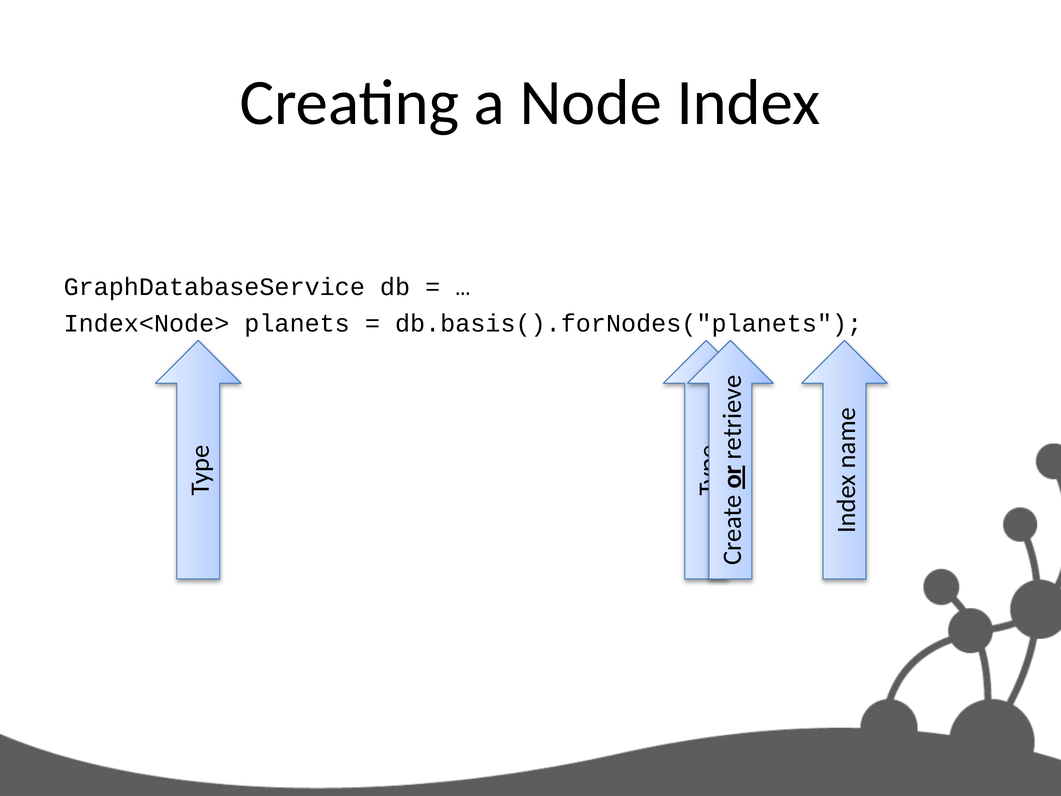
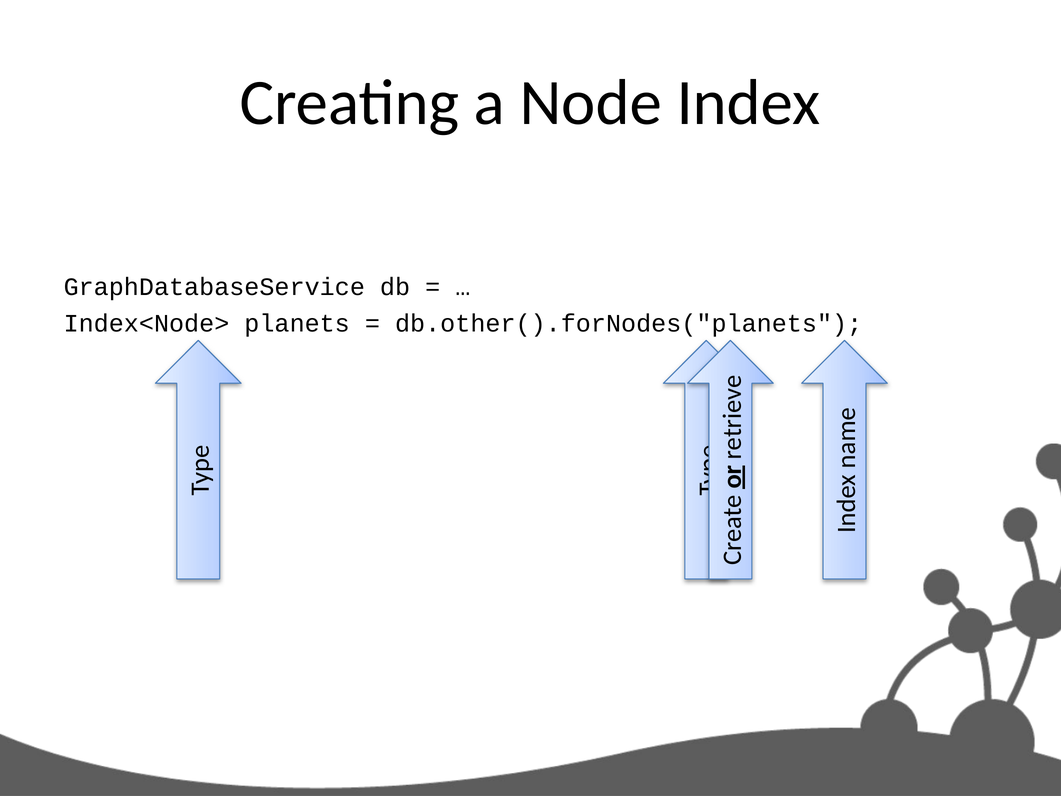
db.basis().forNodes("planets: db.basis().forNodes("planets -> db.other().forNodes("planets
